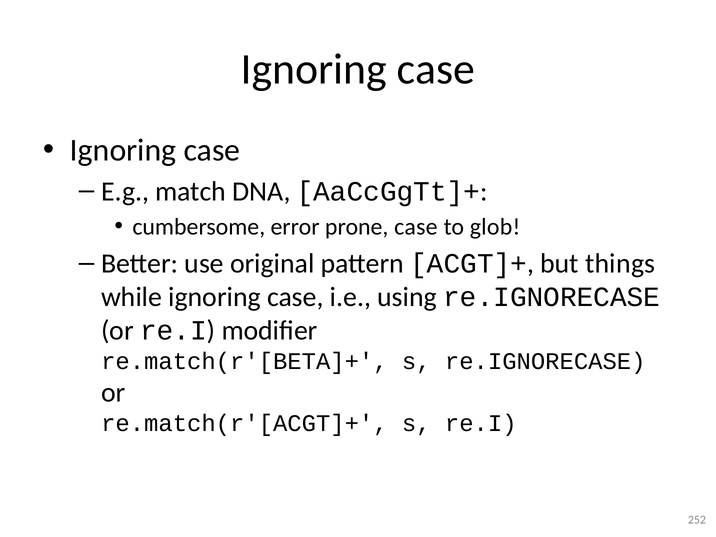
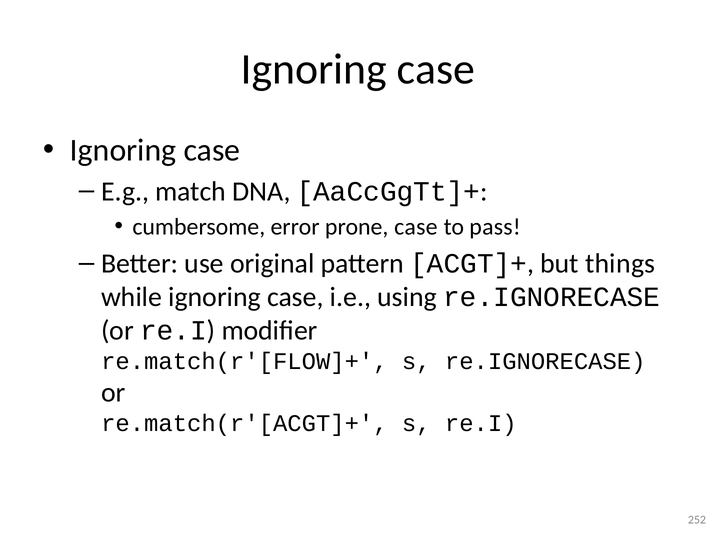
glob: glob -> pass
re.match(r'[BETA]+: re.match(r'[BETA]+ -> re.match(r'[FLOW]+
